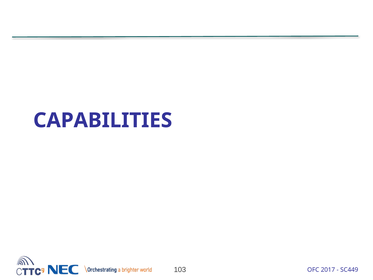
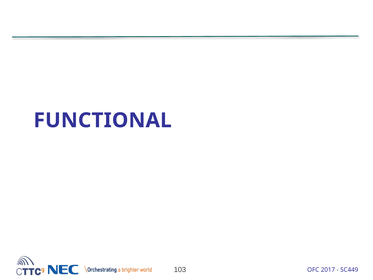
CAPABILITIES: CAPABILITIES -> FUNCTIONAL
